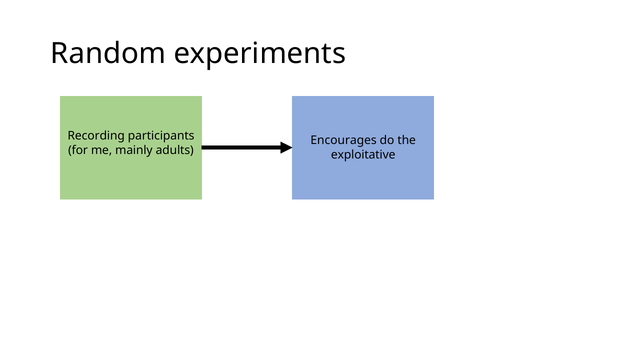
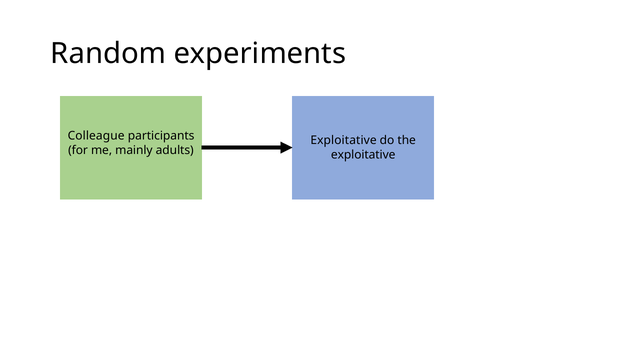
Recording: Recording -> Colleague
Encourages at (344, 141): Encourages -> Exploitative
